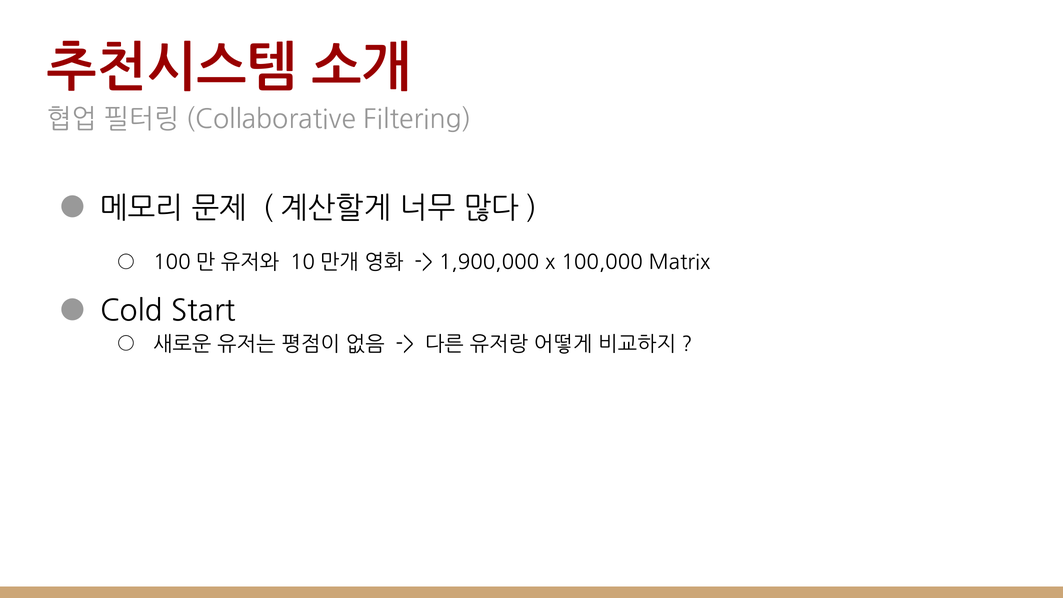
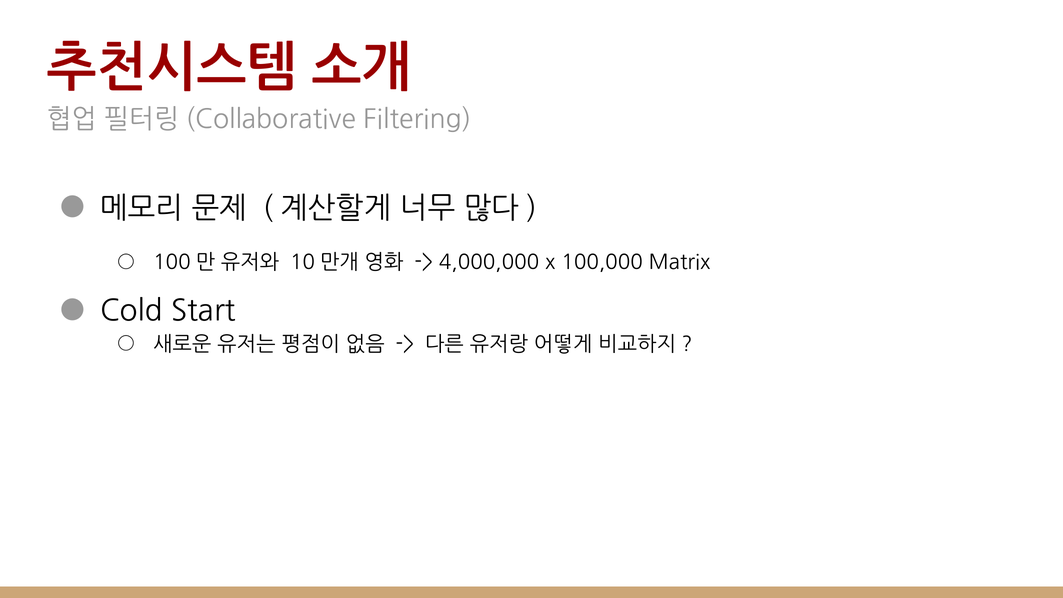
1,900,000: 1,900,000 -> 4,000,000
